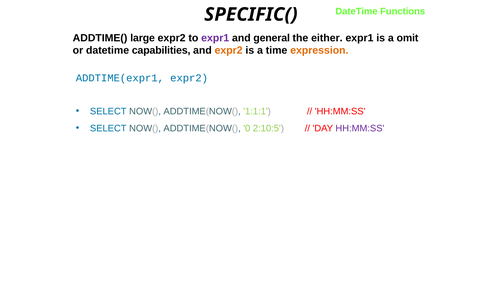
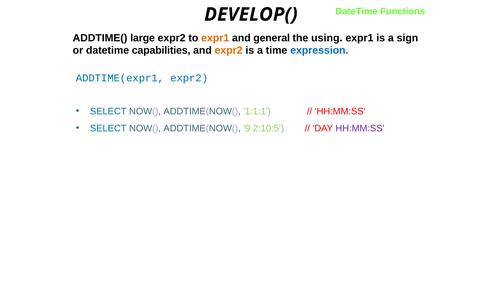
SPECIFIC(: SPECIFIC( -> DEVELOP(
expr1 at (215, 38) colour: purple -> orange
either: either -> using
omit: omit -> sign
expression colour: orange -> blue
0: 0 -> 9
